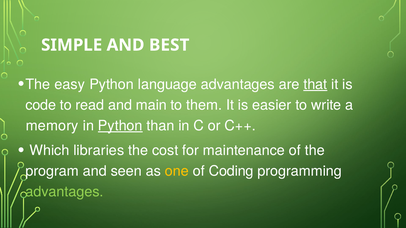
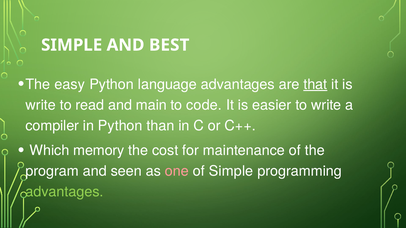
code at (41, 105): code -> write
them: them -> code
memory: memory -> compiler
Python at (120, 126) underline: present -> none
libraries: libraries -> memory
one colour: yellow -> pink
of Coding: Coding -> Simple
